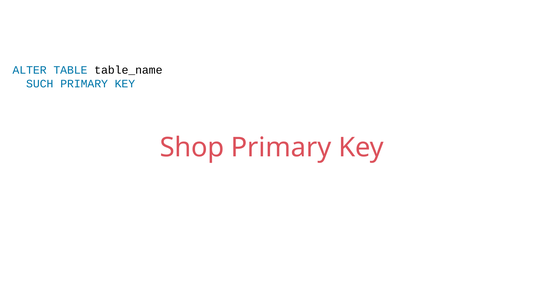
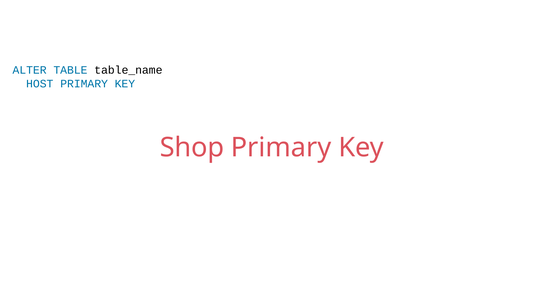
SUCH: SUCH -> HOST
